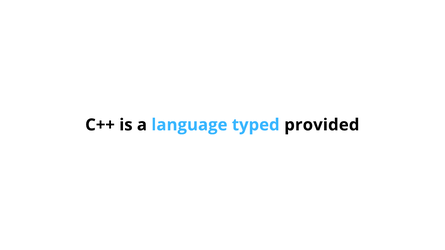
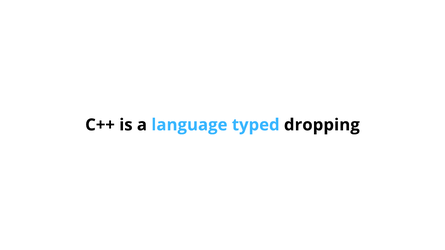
provided: provided -> dropping
